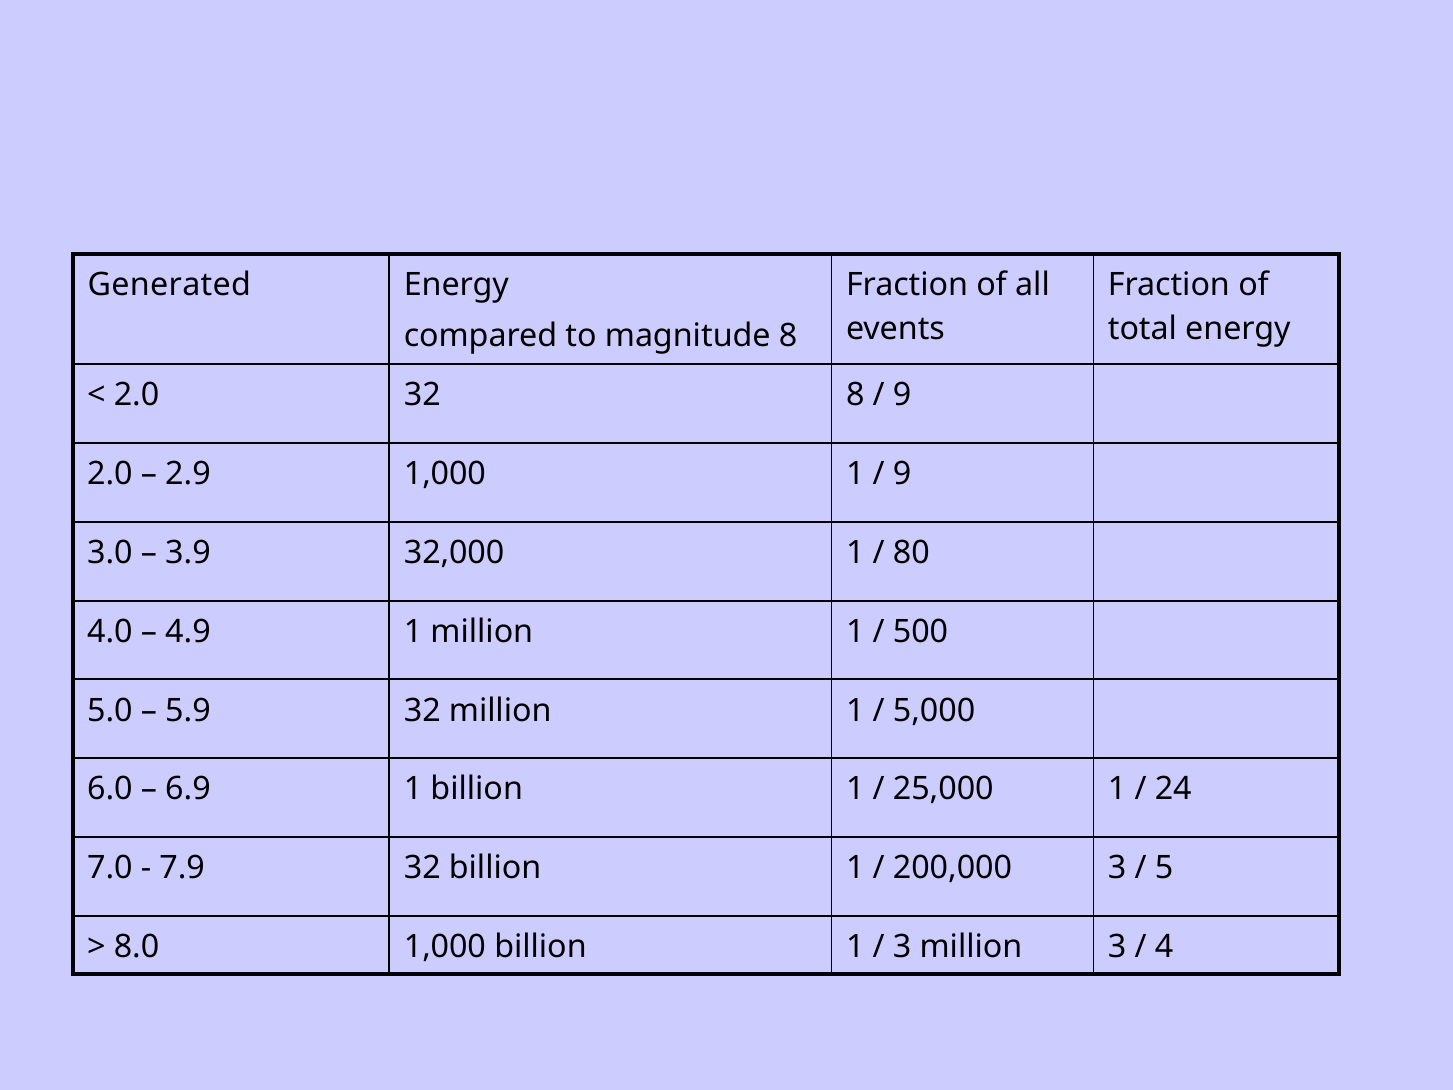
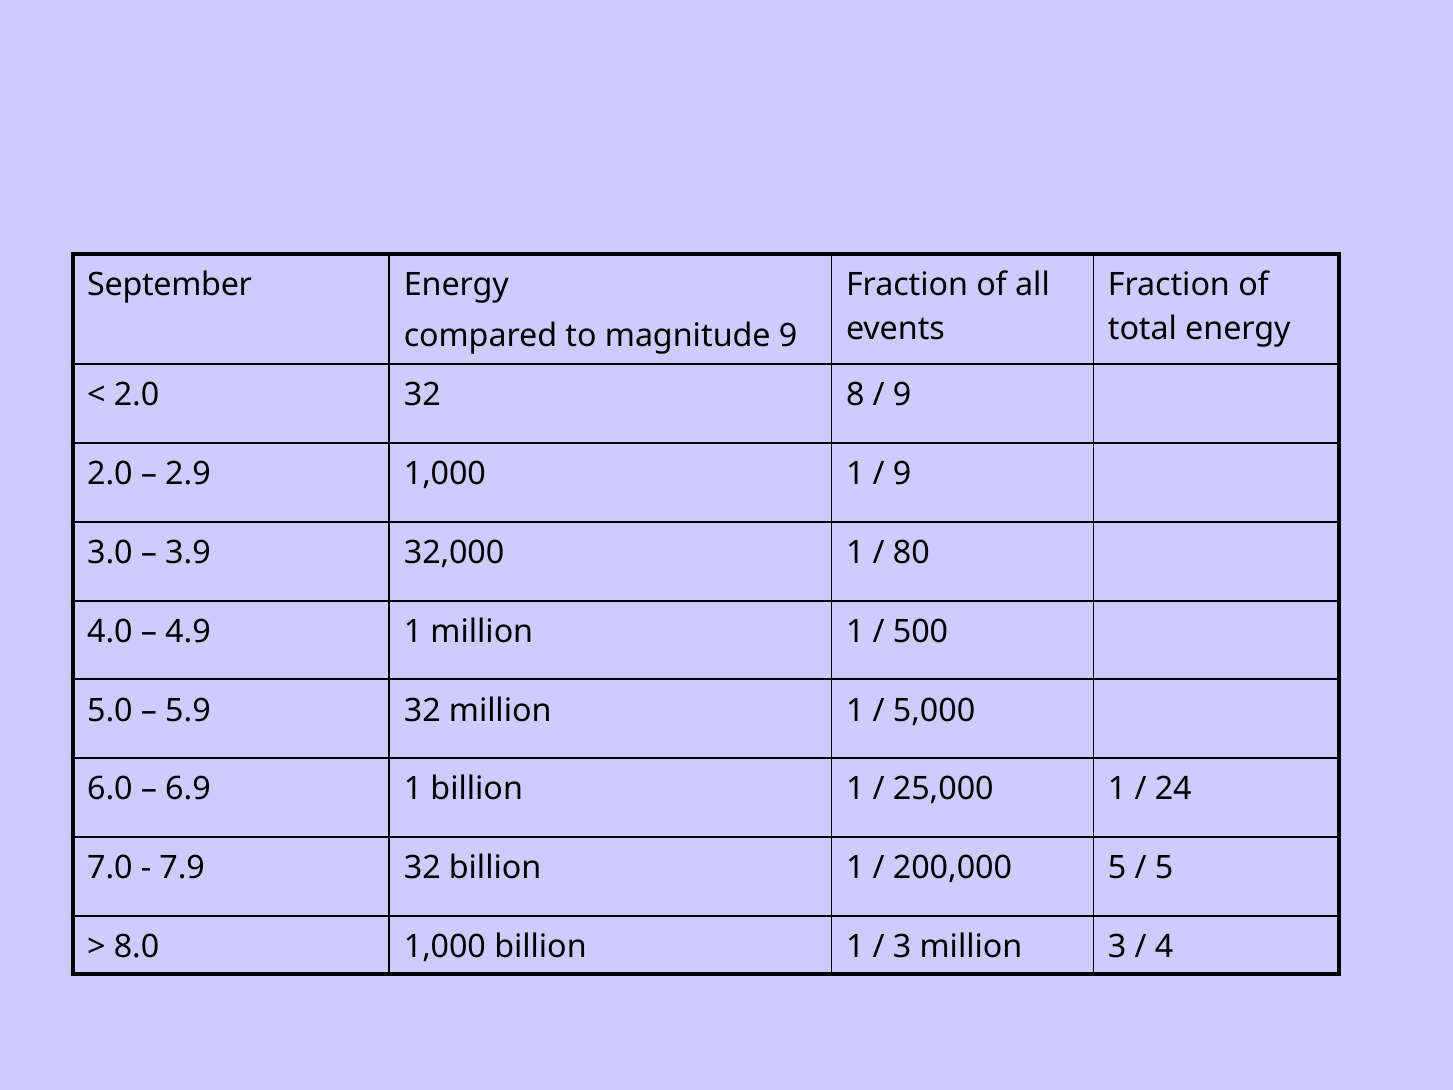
Generated: Generated -> September
magnitude 8: 8 -> 9
200,000 3: 3 -> 5
